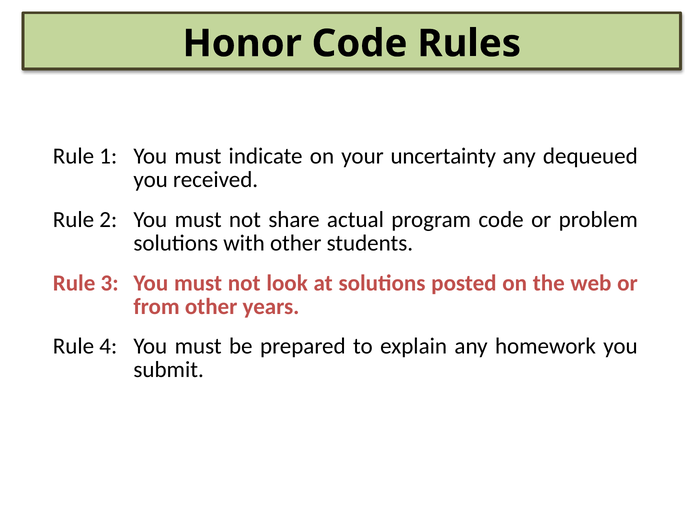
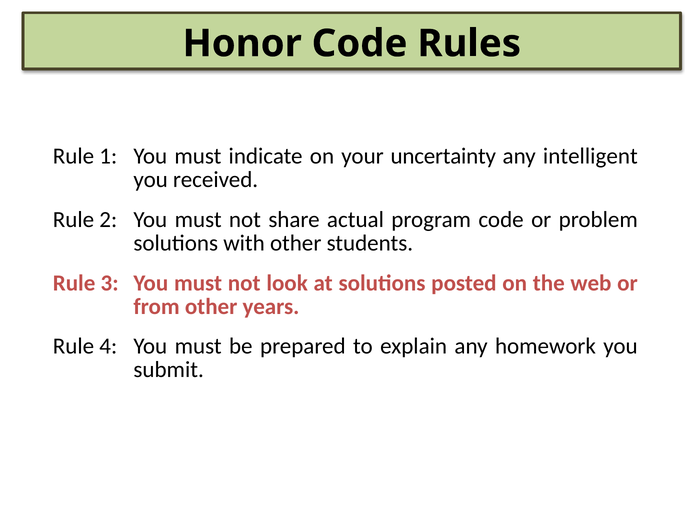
dequeued: dequeued -> intelligent
